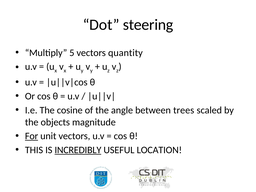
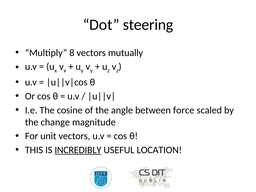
5: 5 -> 8
quantity: quantity -> mutually
trees: trees -> force
objects: objects -> change
For underline: present -> none
